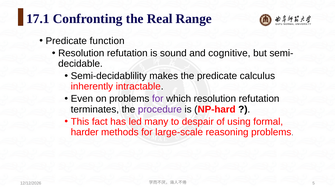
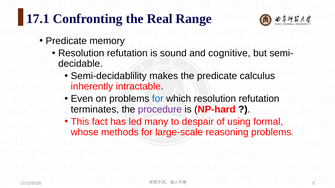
function: function -> memory
for at (158, 99) colour: purple -> blue
harder: harder -> whose
